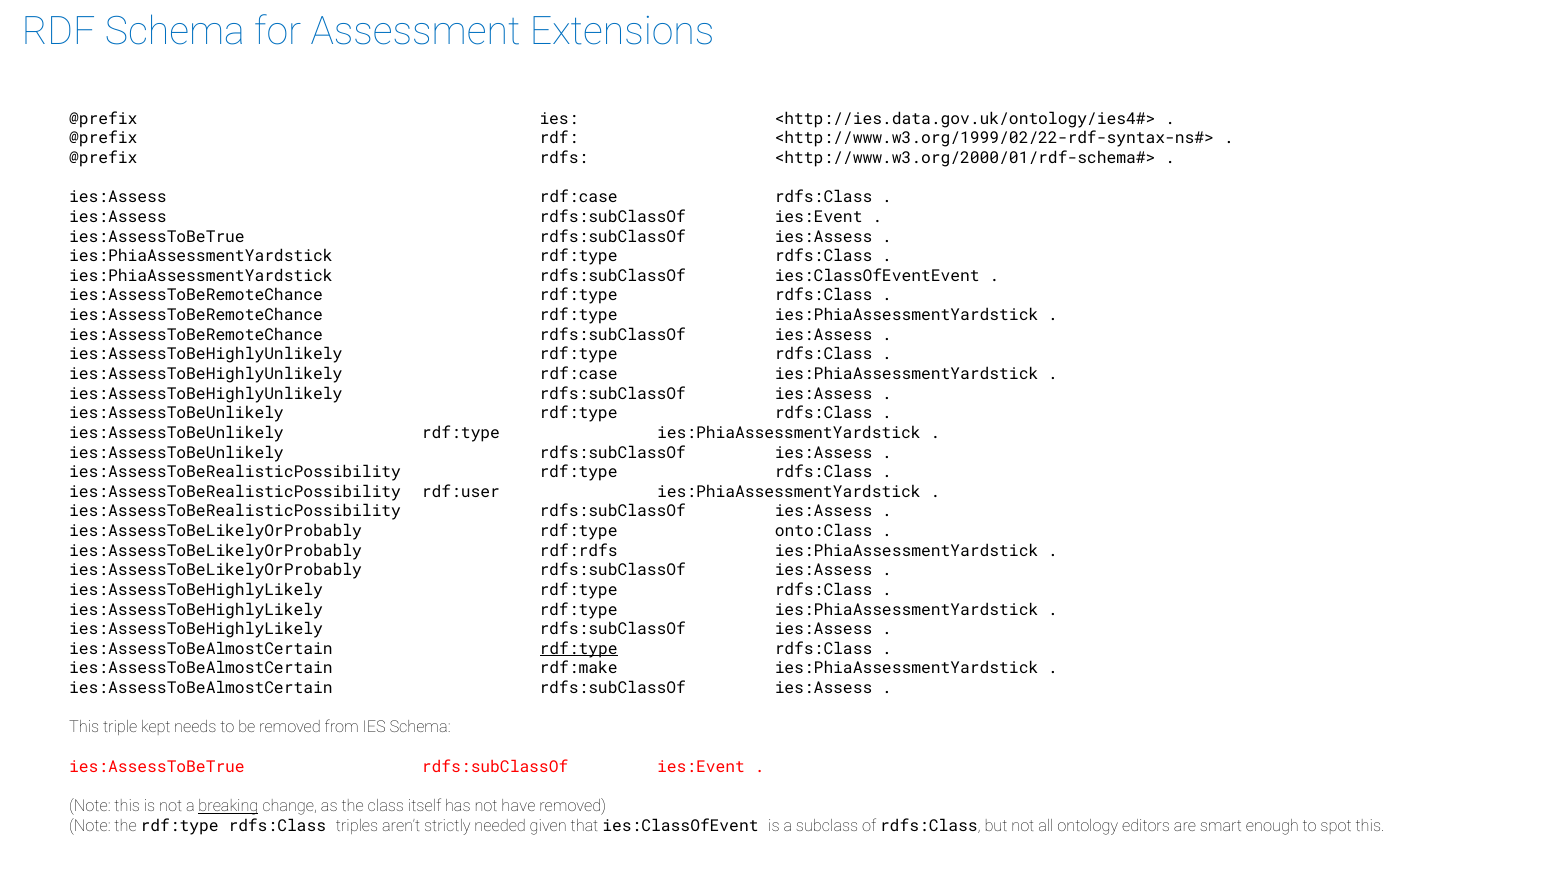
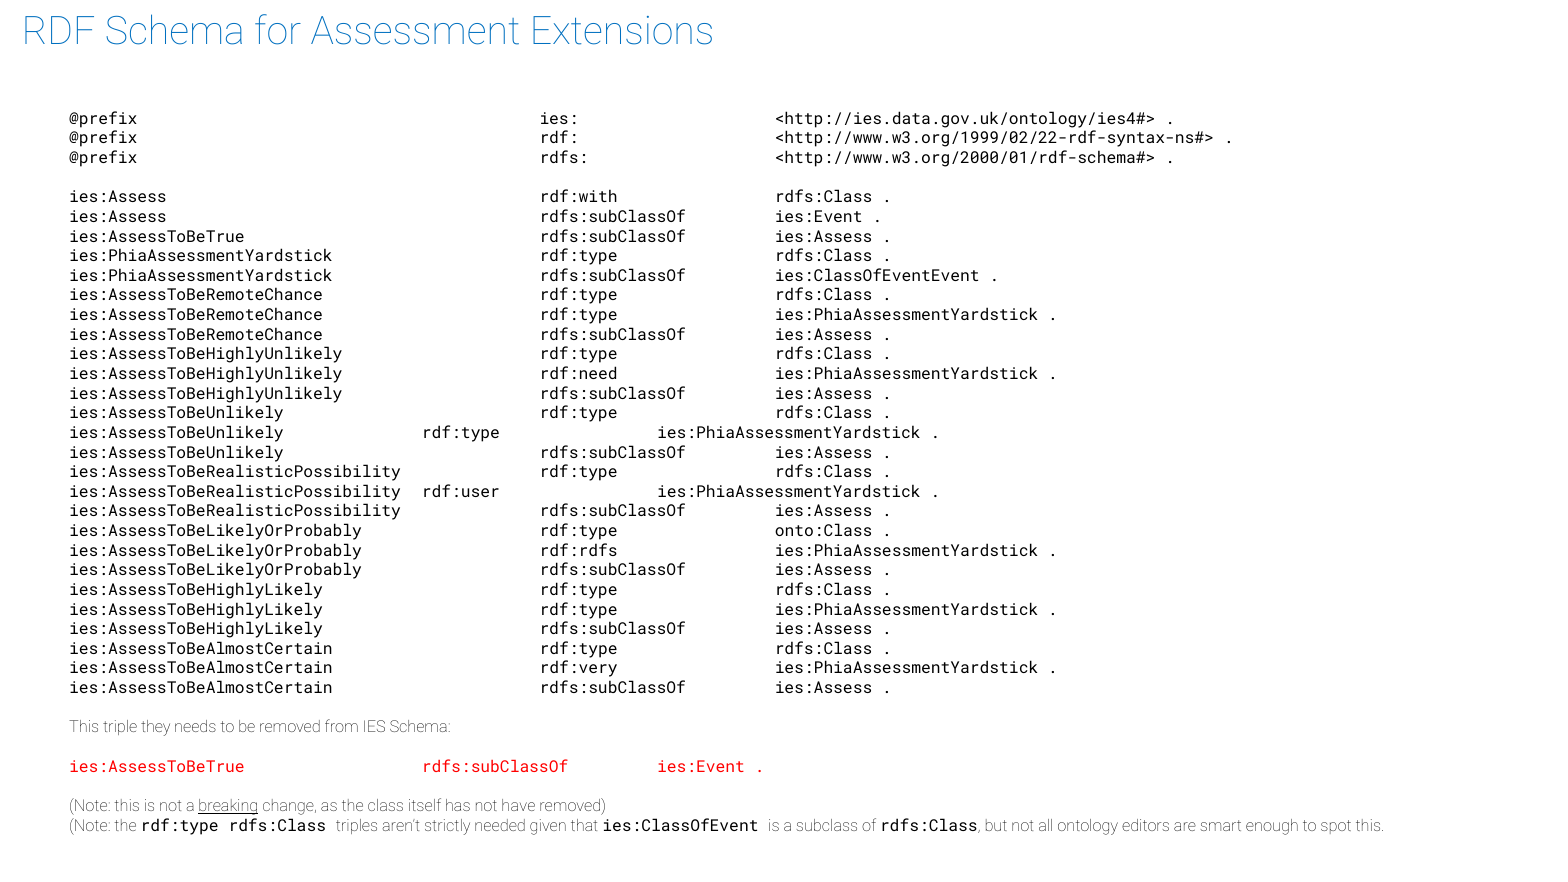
ies:Assess rdf:case: rdf:case -> rdf:with
ies:AssessToBeHighlyUnlikely rdf:case: rdf:case -> rdf:need
rdf:type at (579, 649) underline: present -> none
rdf:make: rdf:make -> rdf:very
kept: kept -> they
